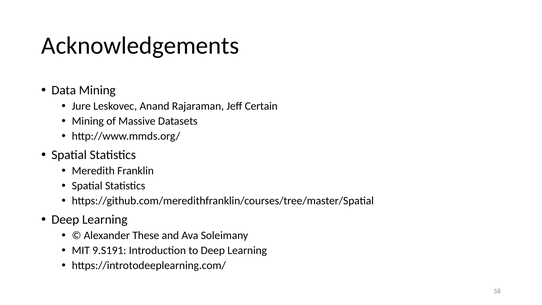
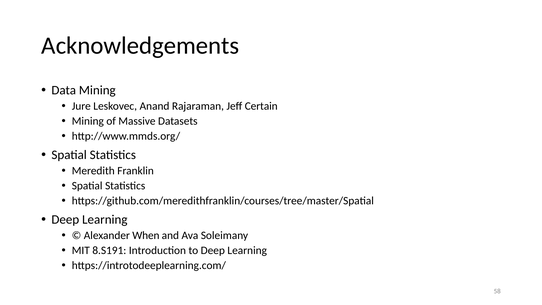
These: These -> When
9.S191: 9.S191 -> 8.S191
